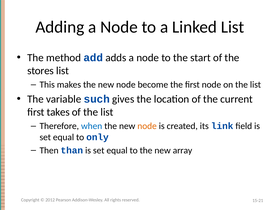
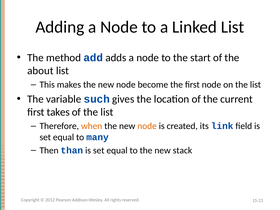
stores: stores -> about
when colour: blue -> orange
only: only -> many
array: array -> stack
